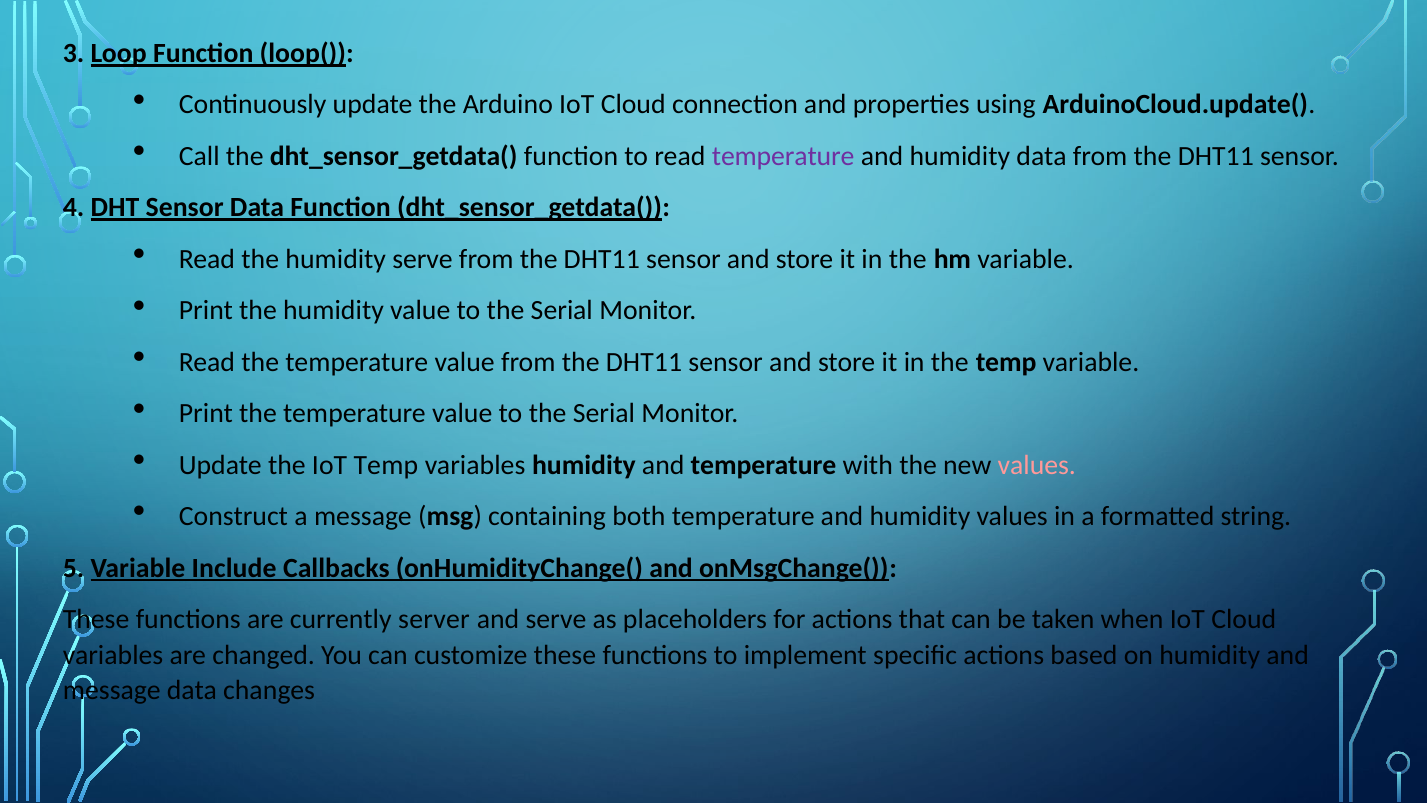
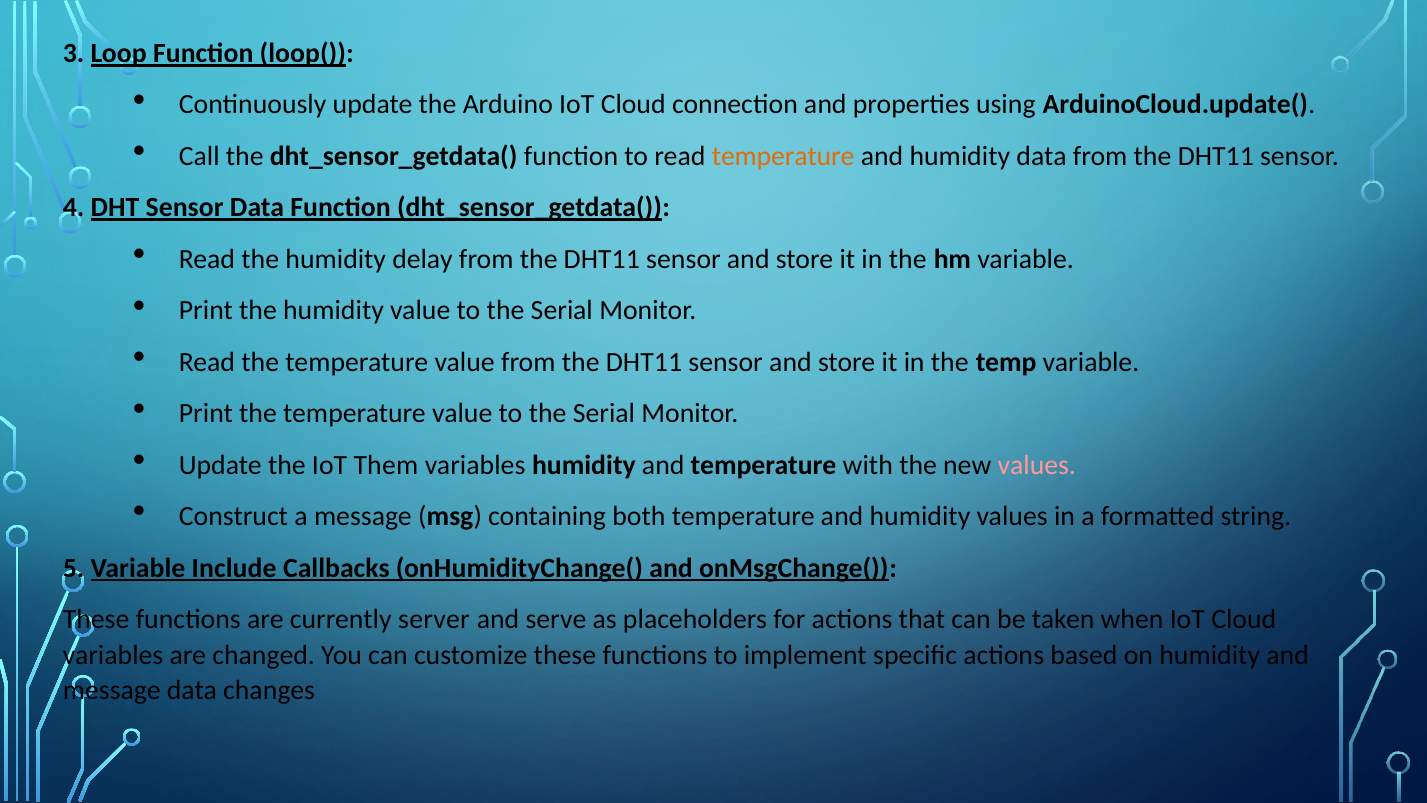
temperature at (783, 156) colour: purple -> orange
humidity serve: serve -> delay
IoT Temp: Temp -> Them
